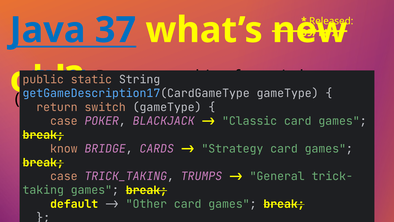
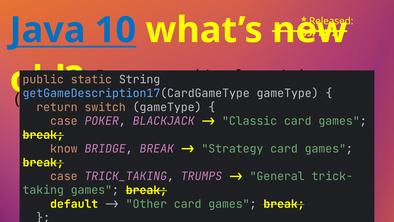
37: 37 -> 10
BRIDGE CARDS: CARDS -> BREAK
